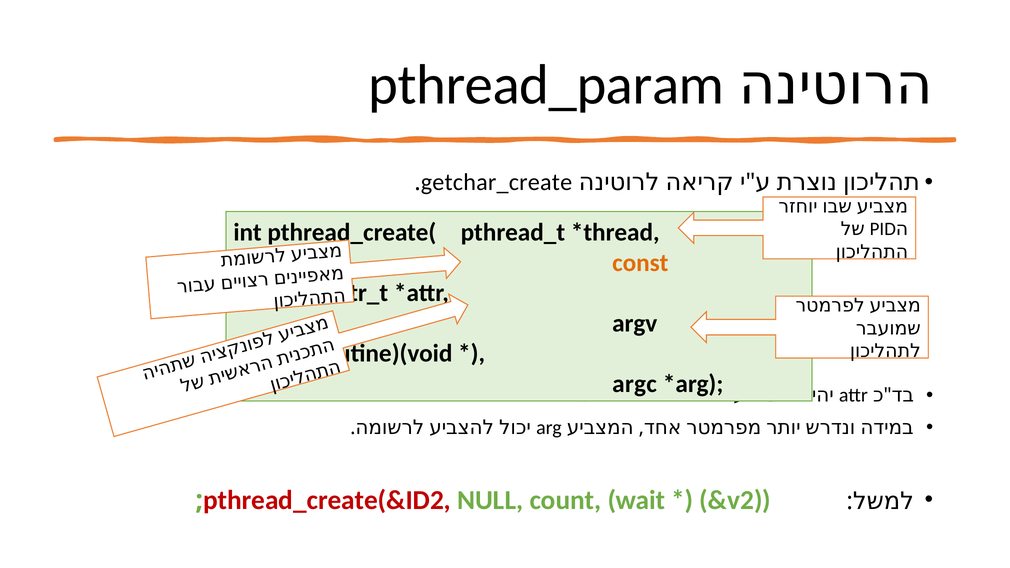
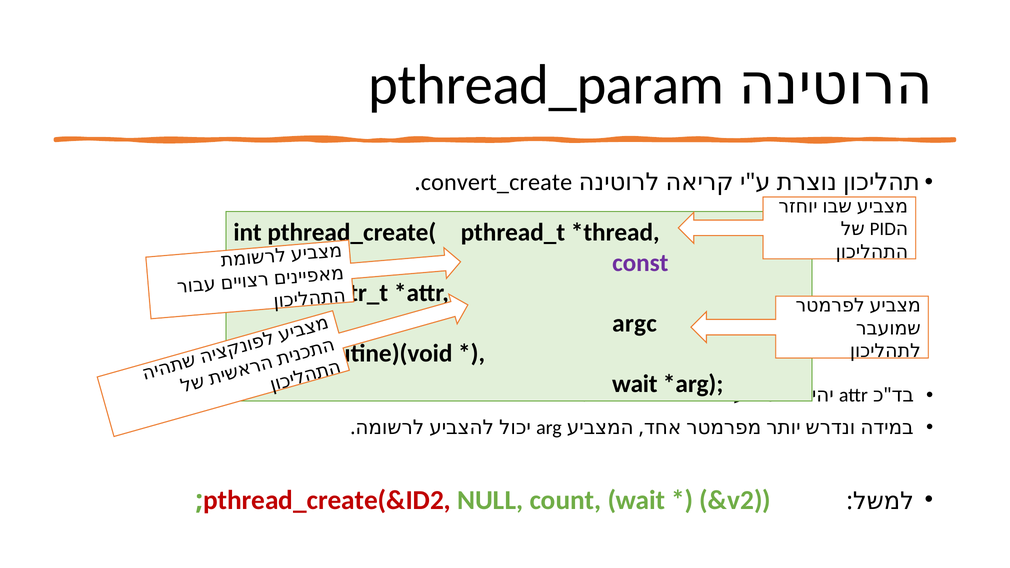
getchar_create: getchar_create -> convert_create
const colour: orange -> purple
argv: argv -> argc
argc at (635, 384): argc -> wait
